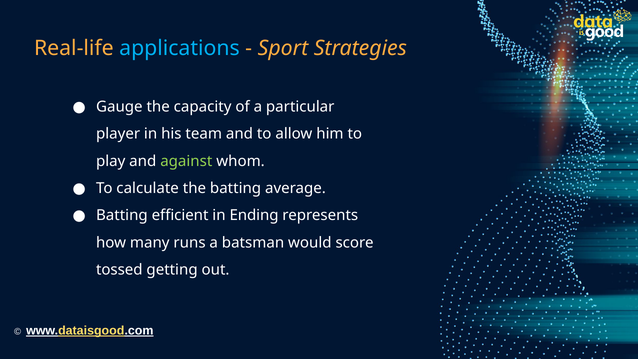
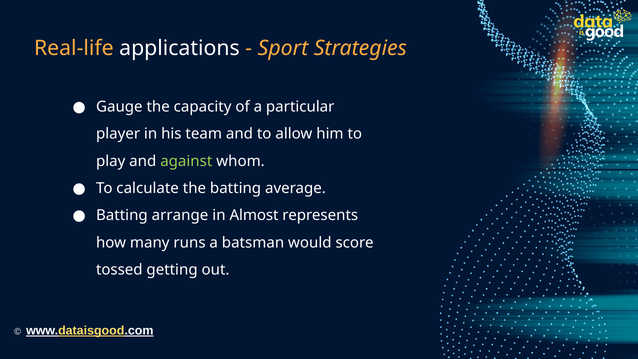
applications colour: light blue -> white
efficient: efficient -> arrange
Ending: Ending -> Almost
